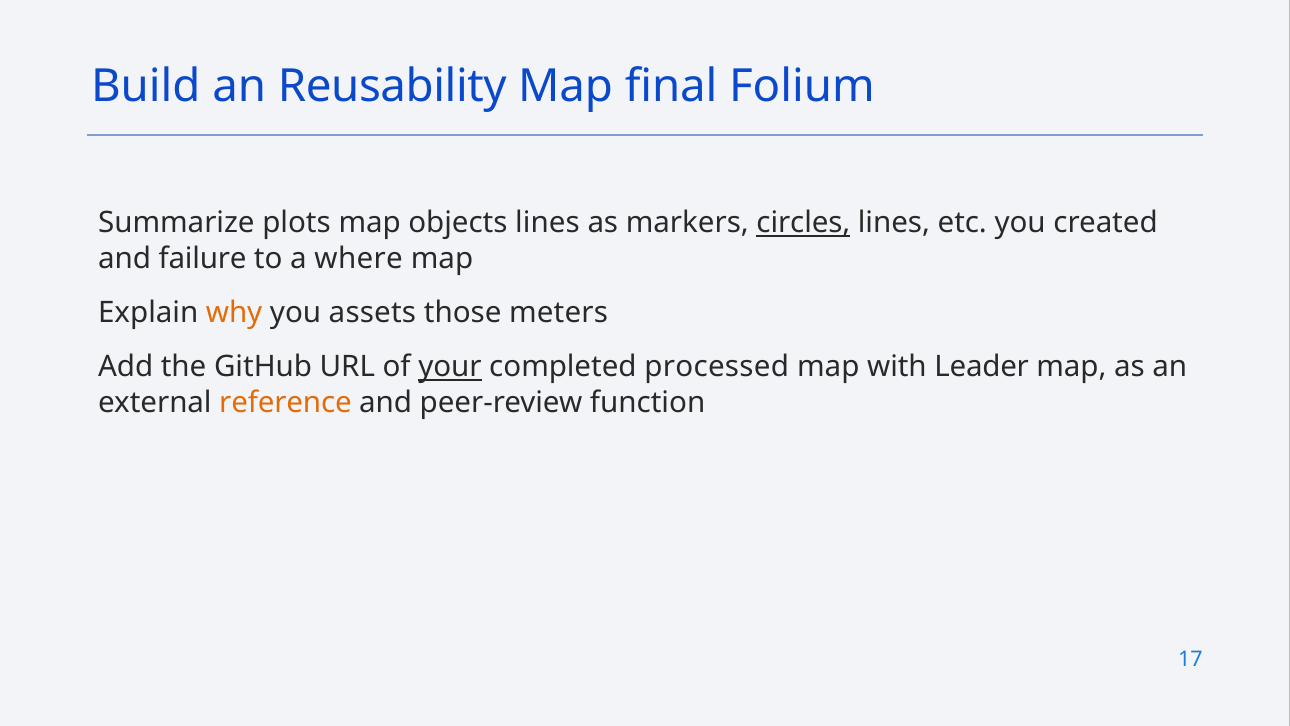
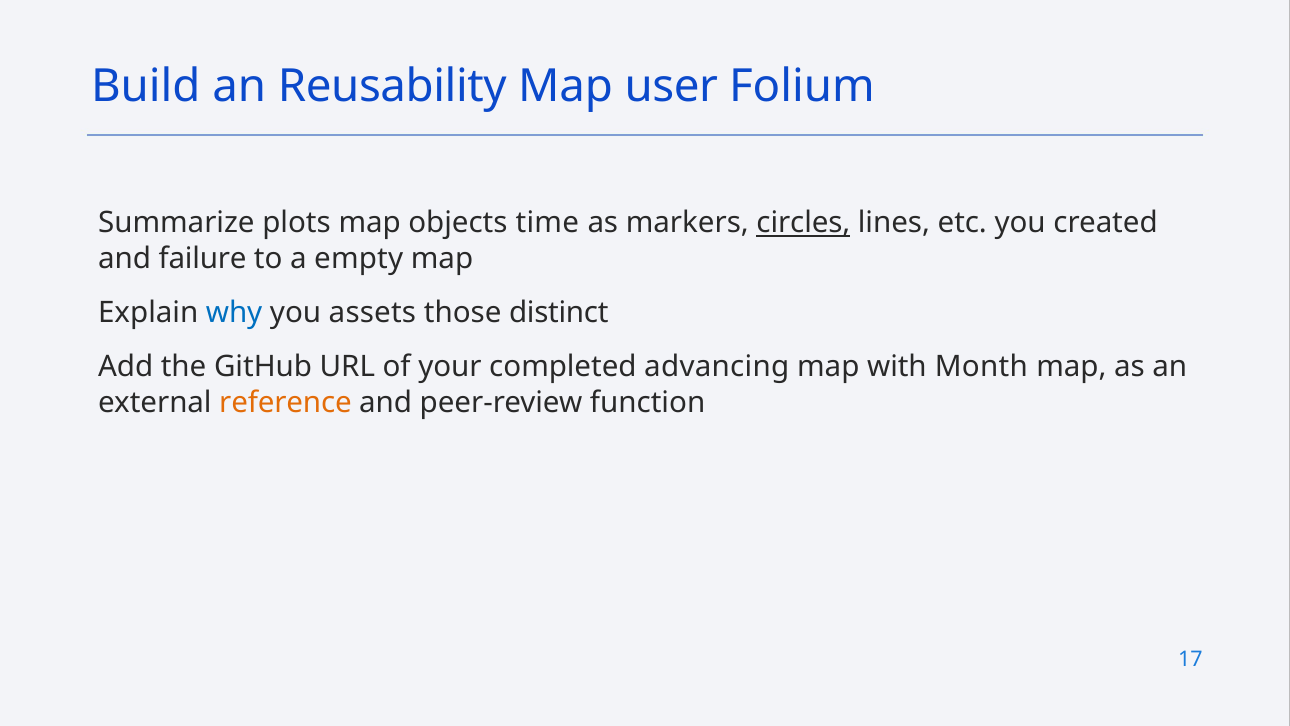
final: final -> user
objects lines: lines -> time
where: where -> empty
why colour: orange -> blue
meters: meters -> distinct
your underline: present -> none
processed: processed -> advancing
Leader: Leader -> Month
